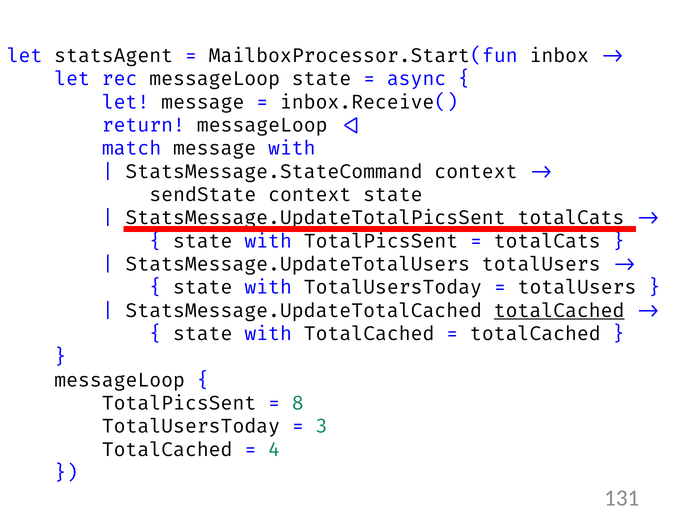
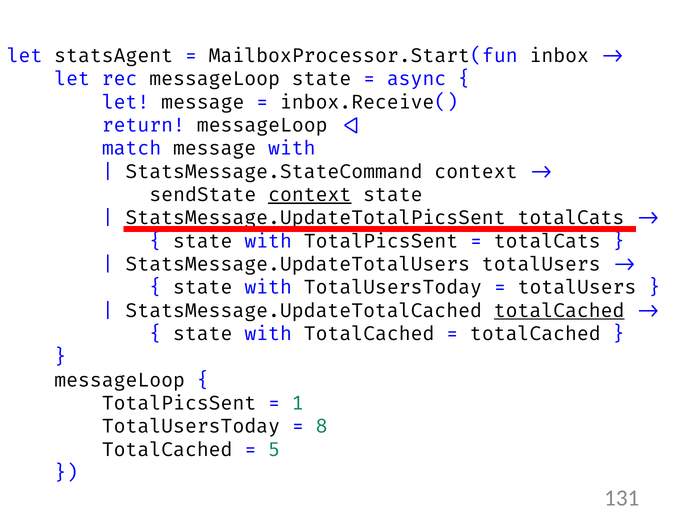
context at (310, 195) underline: none -> present
8: 8 -> 1
3: 3 -> 8
4: 4 -> 5
